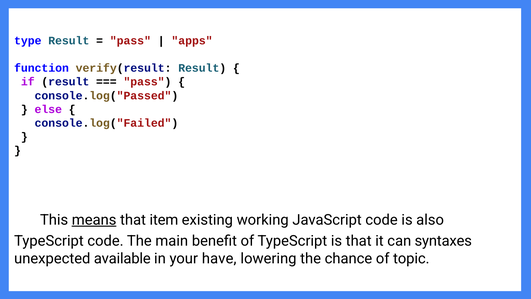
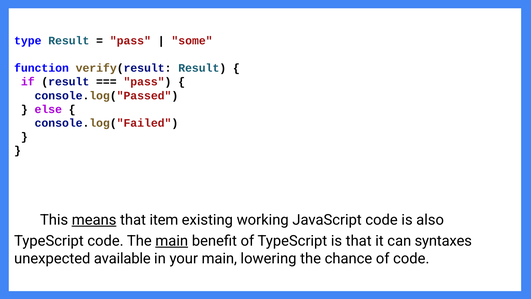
apps: apps -> some
main at (172, 241) underline: none -> present
your have: have -> main
of topic: topic -> code
